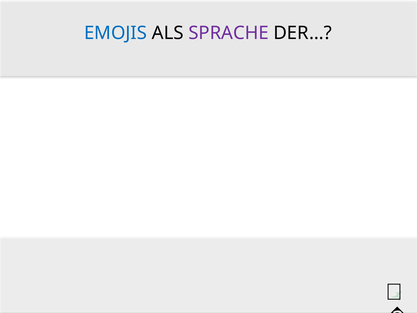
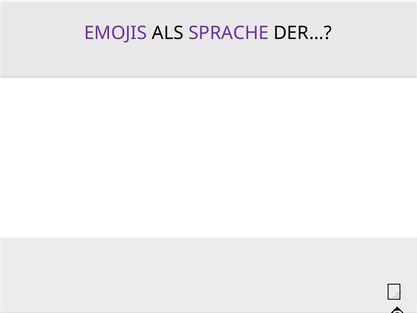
EMOJIS colour: blue -> purple
